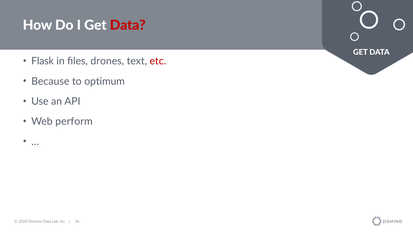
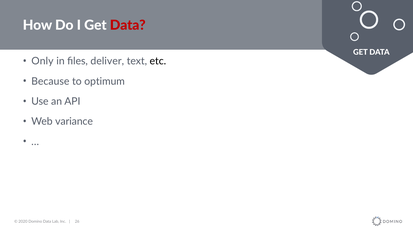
Flask: Flask -> Only
drones: drones -> deliver
etc colour: red -> black
perform: perform -> variance
